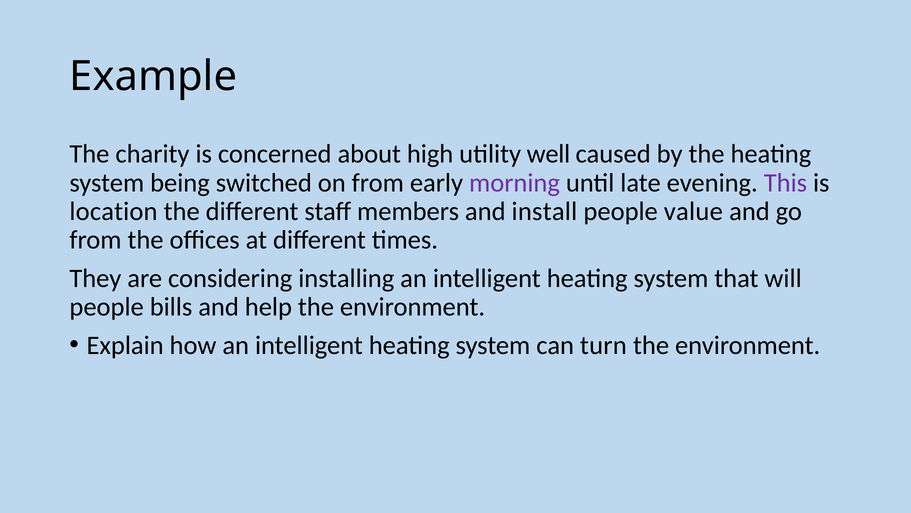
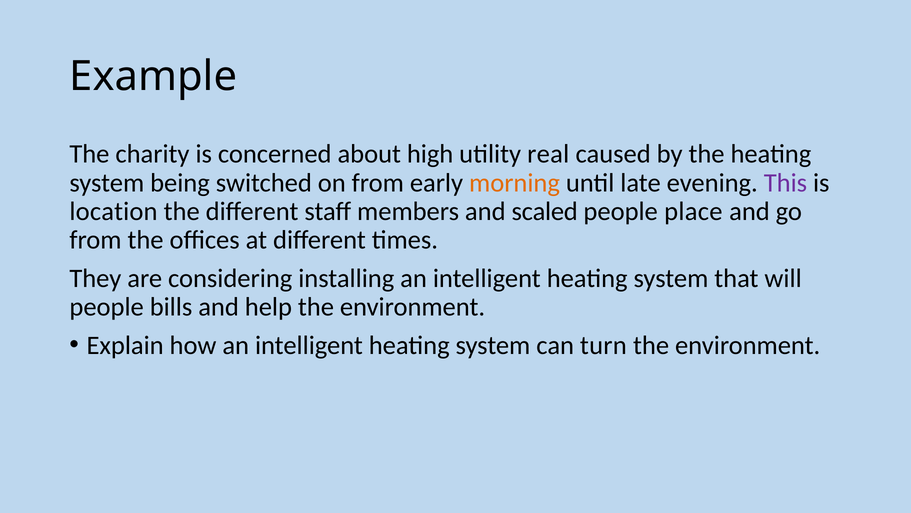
well: well -> real
morning colour: purple -> orange
install: install -> scaled
value: value -> place
